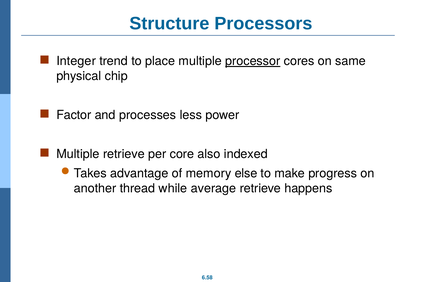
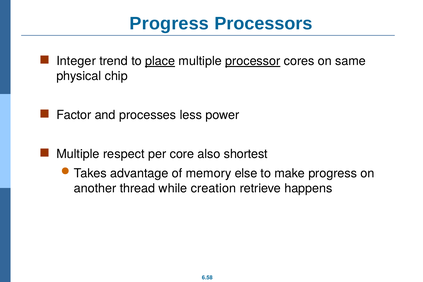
Structure at (169, 24): Structure -> Progress
place underline: none -> present
Multiple retrieve: retrieve -> respect
indexed: indexed -> shortest
average: average -> creation
